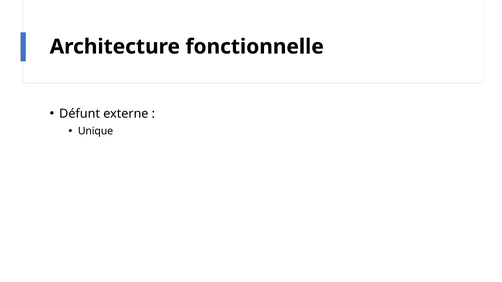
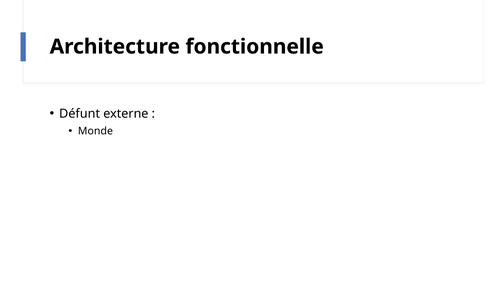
Unique: Unique -> Monde
